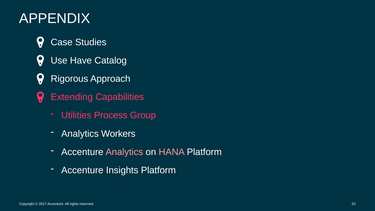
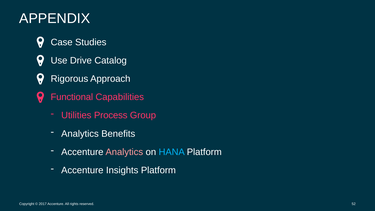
Have: Have -> Drive
Extending: Extending -> Functional
Workers: Workers -> Benefits
HANA colour: pink -> light blue
